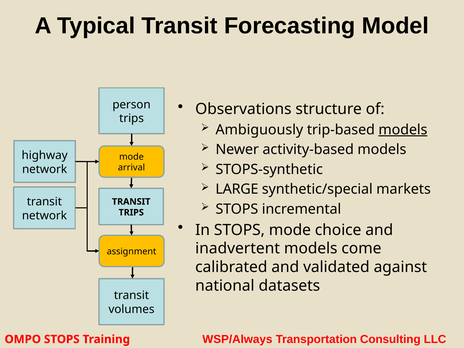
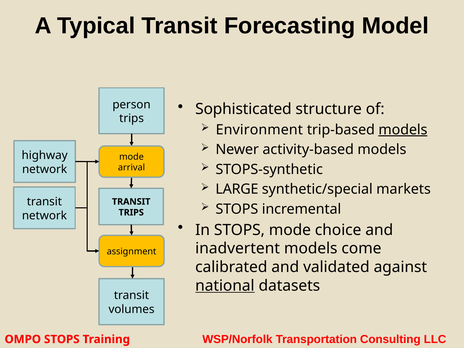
Observations: Observations -> Sophisticated
Ambiguously: Ambiguously -> Environment
national underline: none -> present
WSP/Always: WSP/Always -> WSP/Norfolk
